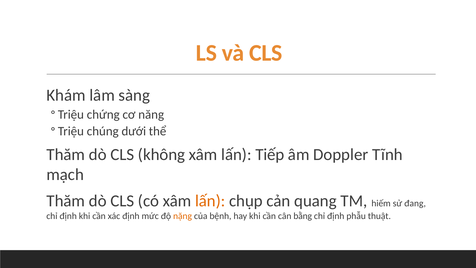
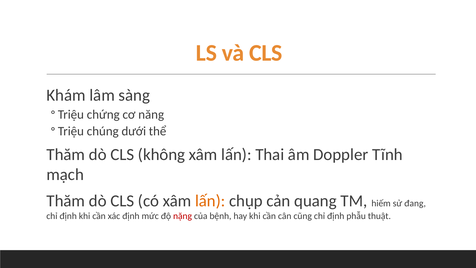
Tiếp: Tiếp -> Thai
nặng colour: orange -> red
bằng: bằng -> cũng
